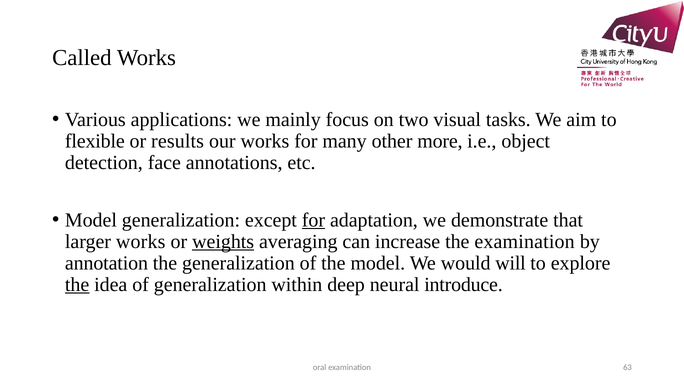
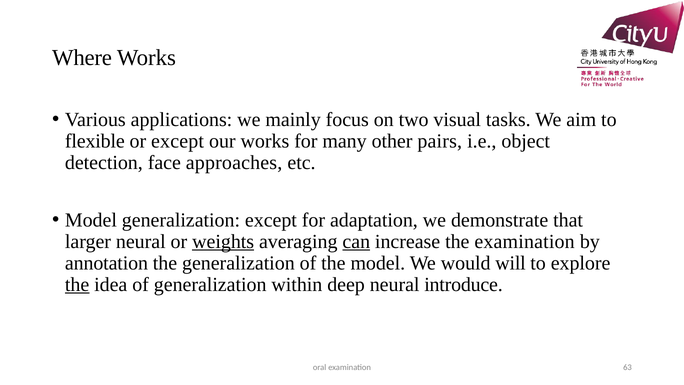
Called: Called -> Where
or results: results -> except
more: more -> pairs
annotations: annotations -> approaches
for at (313, 220) underline: present -> none
larger works: works -> neural
can underline: none -> present
